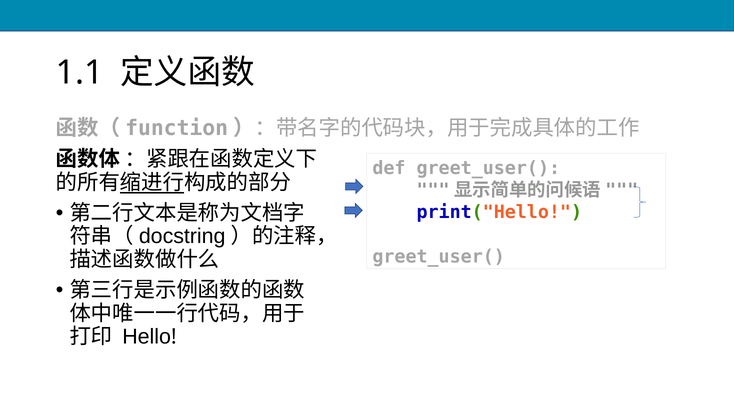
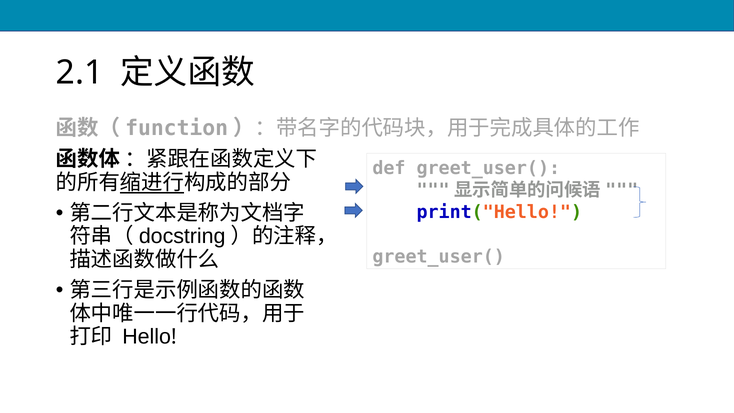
1.1: 1.1 -> 2.1
